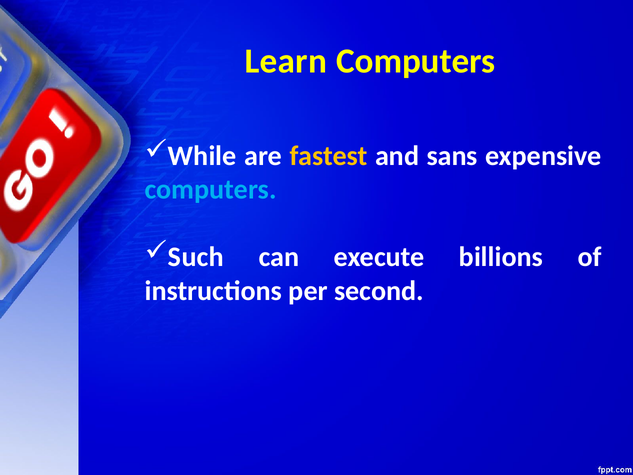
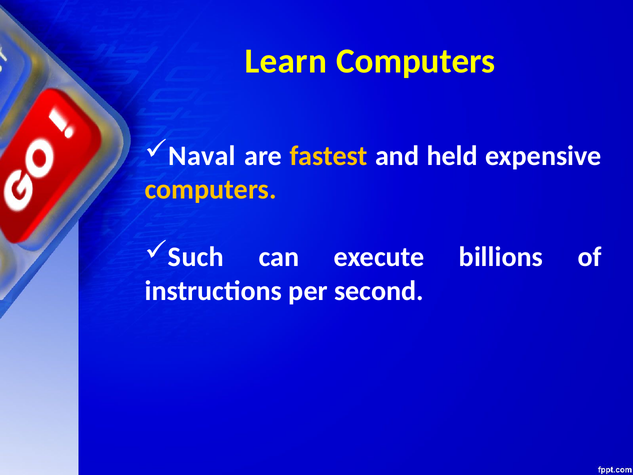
While: While -> Naval
sans: sans -> held
computers at (211, 189) colour: light blue -> yellow
